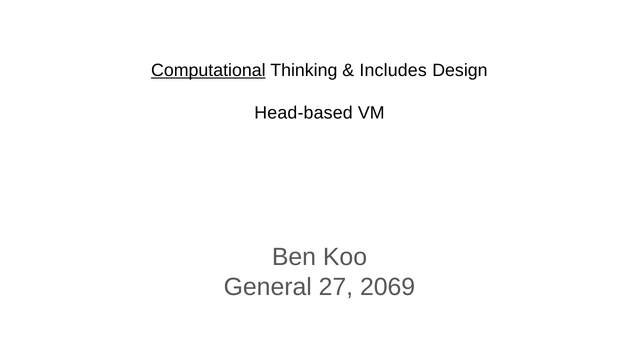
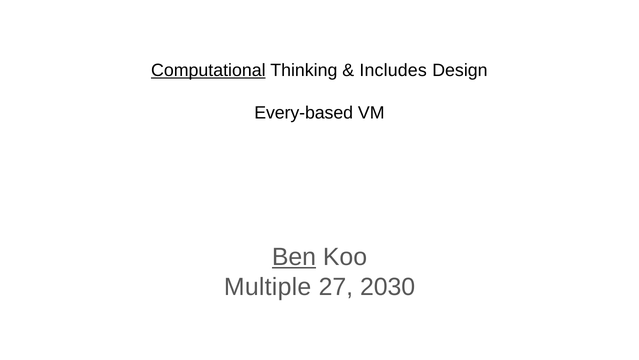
Head-based: Head-based -> Every-based
Ben underline: none -> present
General: General -> Multiple
2069: 2069 -> 2030
